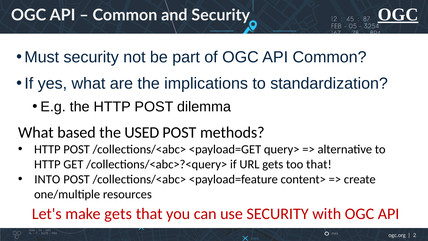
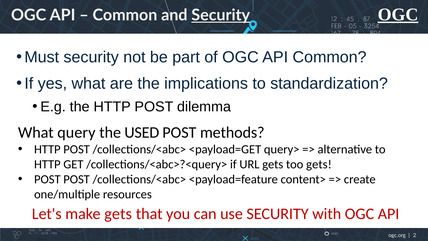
Security at (221, 15) underline: none -> present
based: based -> query
too that: that -> gets
INTO at (47, 179): INTO -> POST
